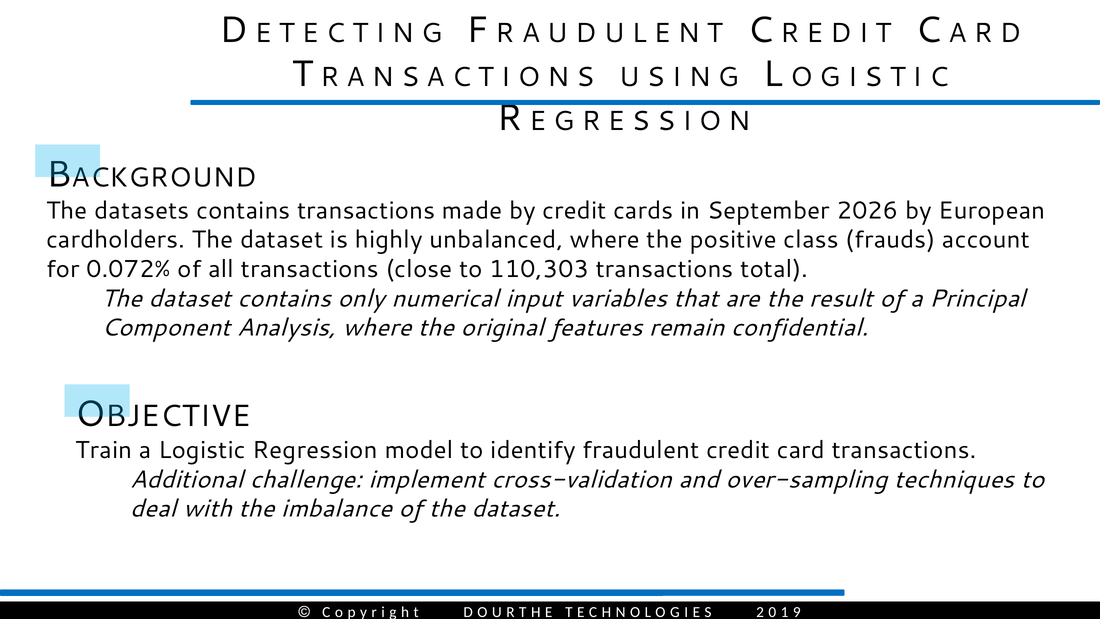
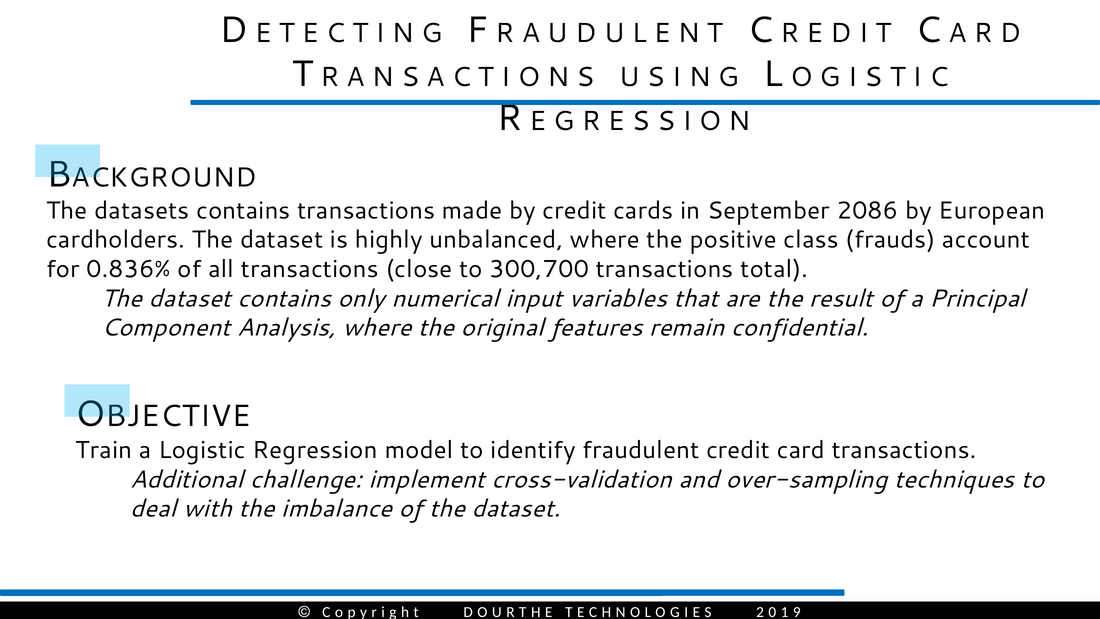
2026: 2026 -> 2086
0.072%: 0.072% -> 0.836%
110,303: 110,303 -> 300,700
